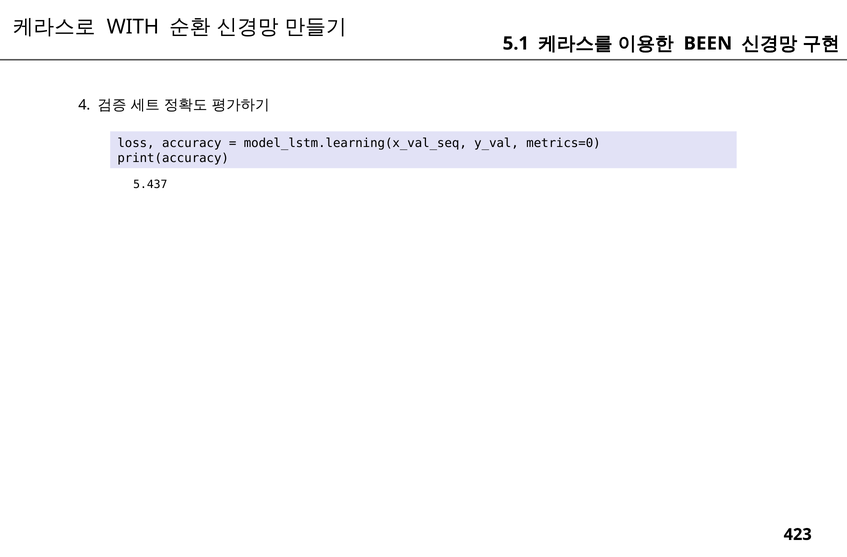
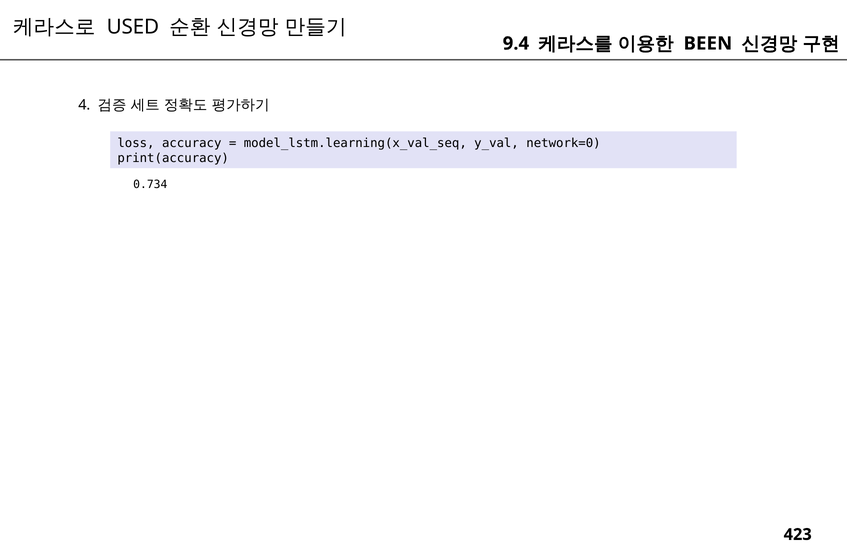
WITH: WITH -> USED
5.1: 5.1 -> 9.4
metrics=0: metrics=0 -> network=0
5.437: 5.437 -> 0.734
